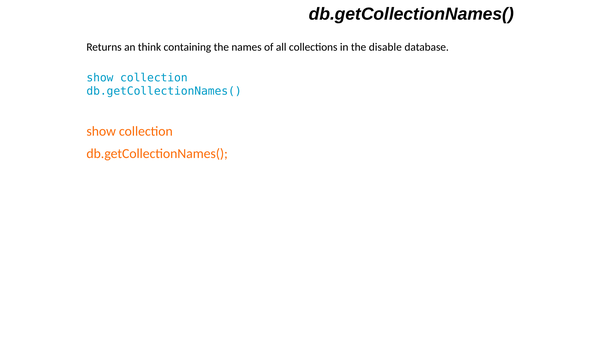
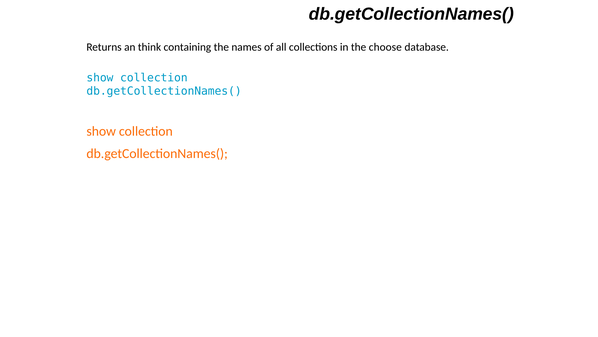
disable: disable -> choose
